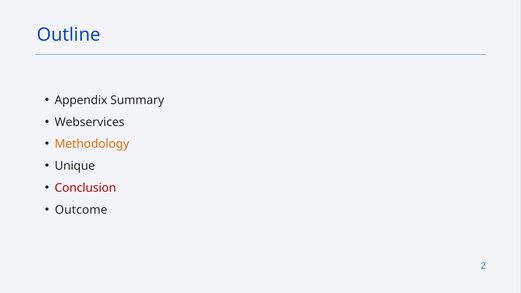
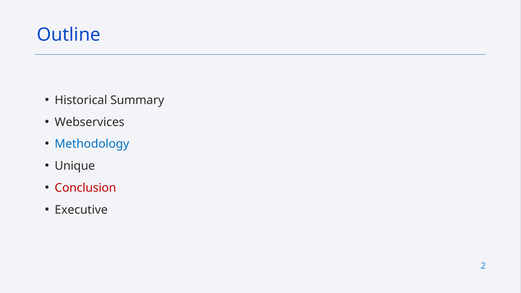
Appendix: Appendix -> Historical
Methodology colour: orange -> blue
Outcome: Outcome -> Executive
